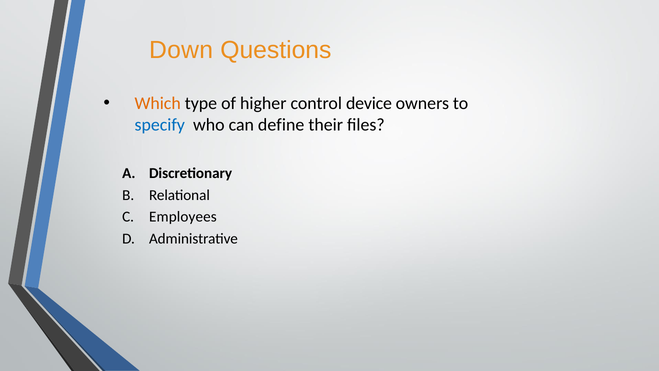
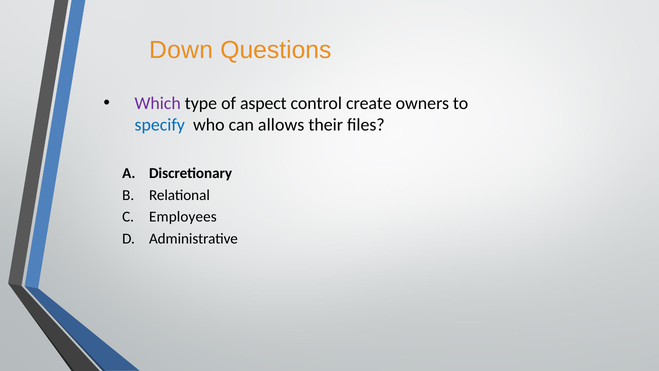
Which colour: orange -> purple
higher: higher -> aspect
device: device -> create
define: define -> allows
